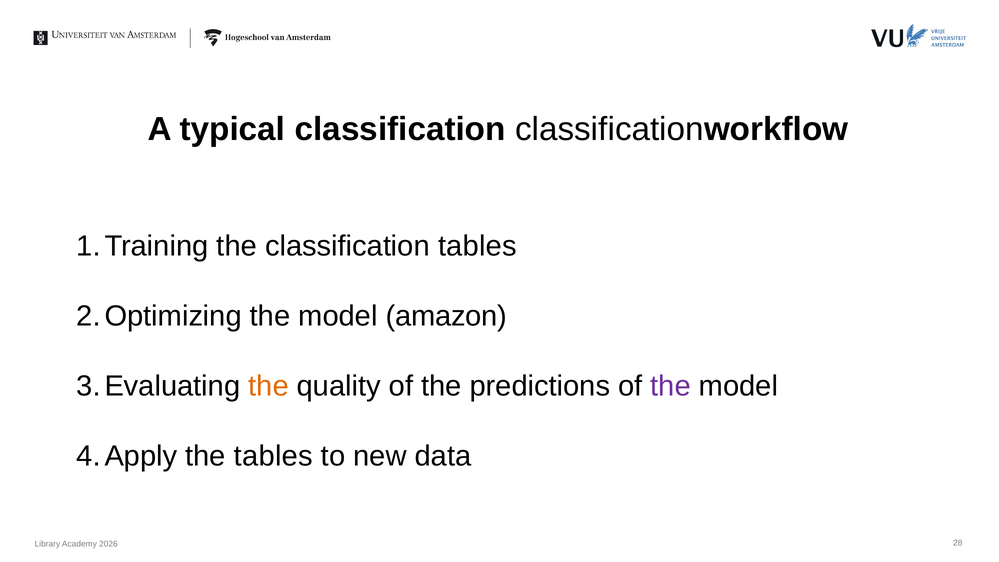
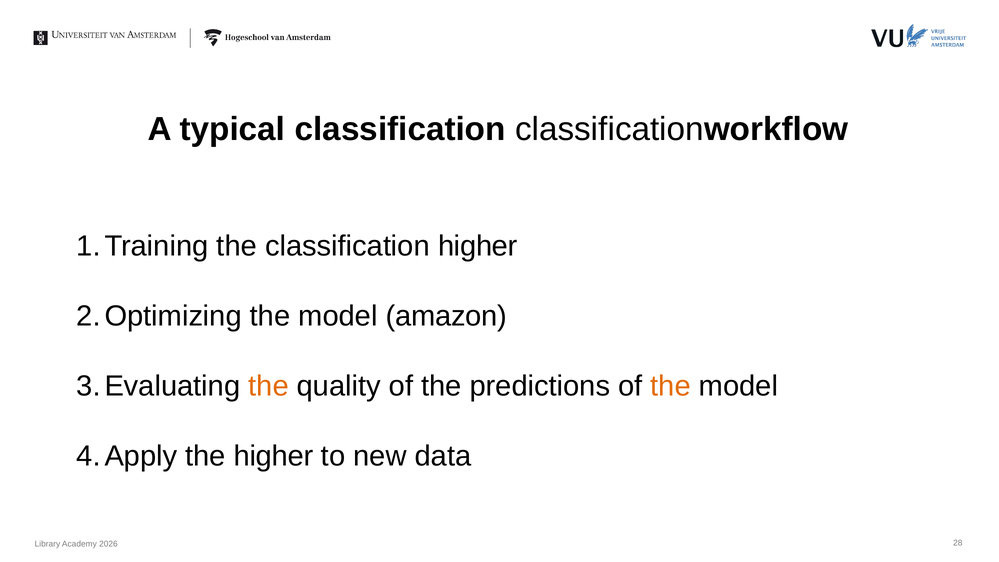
classification tables: tables -> higher
the at (671, 386) colour: purple -> orange
the tables: tables -> higher
